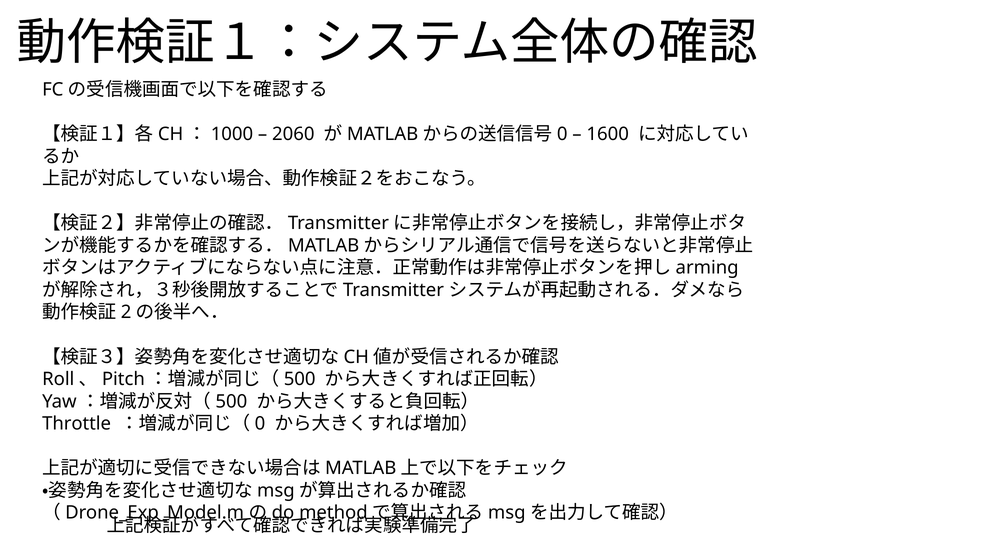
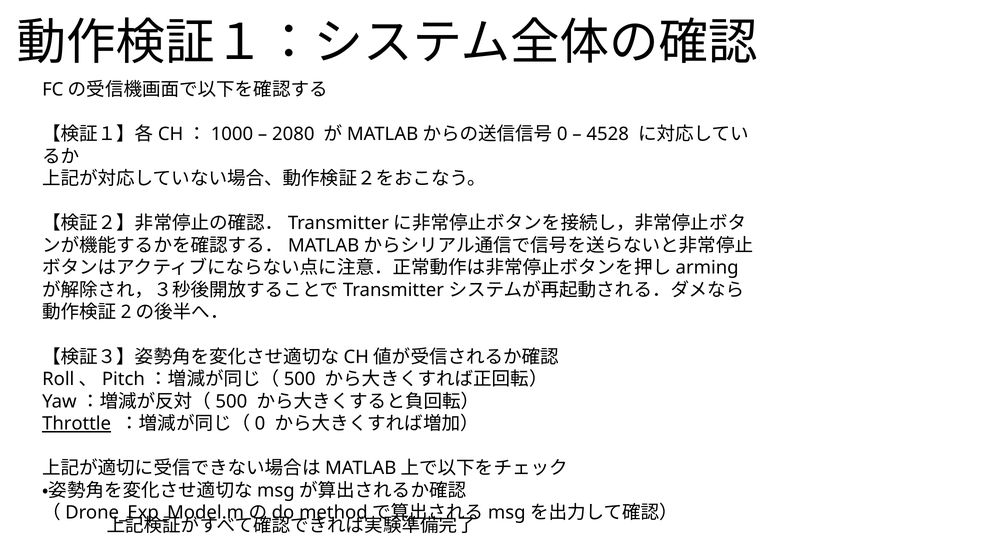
2060: 2060 -> 2080
1600: 1600 -> 4528
Throttle underline: none -> present
